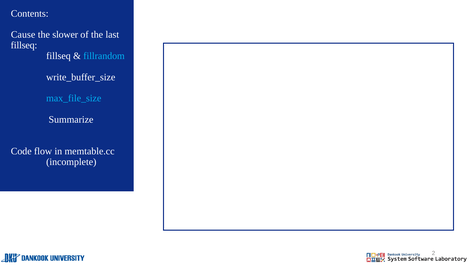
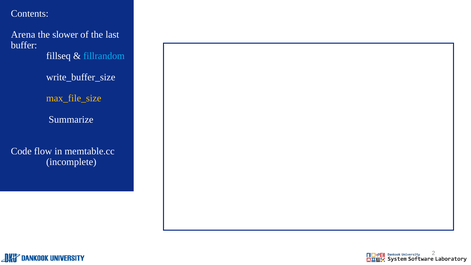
Cause: Cause -> Arena
fillseq at (24, 45): fillseq -> buffer
max_file_size colour: light blue -> yellow
